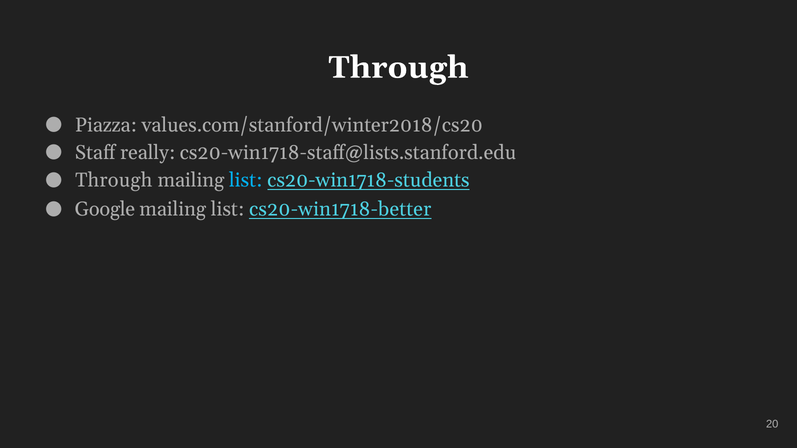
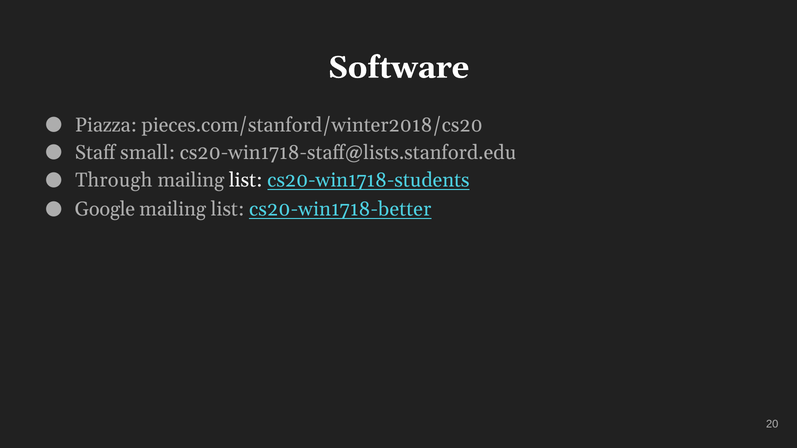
Through at (398, 68): Through -> Software
values.com/stanford/winter2018/cs20: values.com/stanford/winter2018/cs20 -> pieces.com/stanford/winter2018/cs20
really: really -> small
list at (246, 181) colour: light blue -> white
